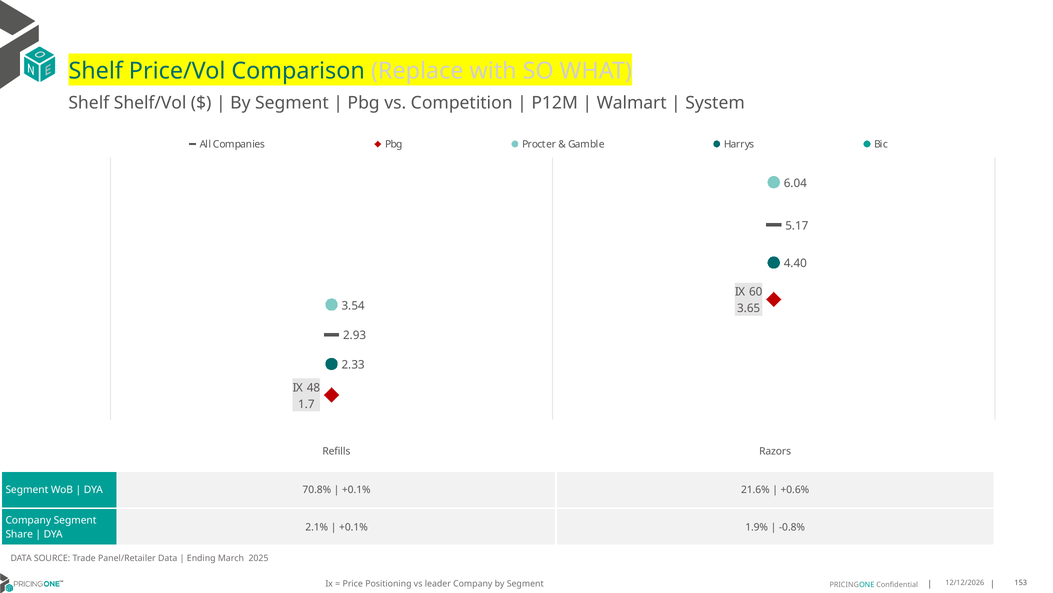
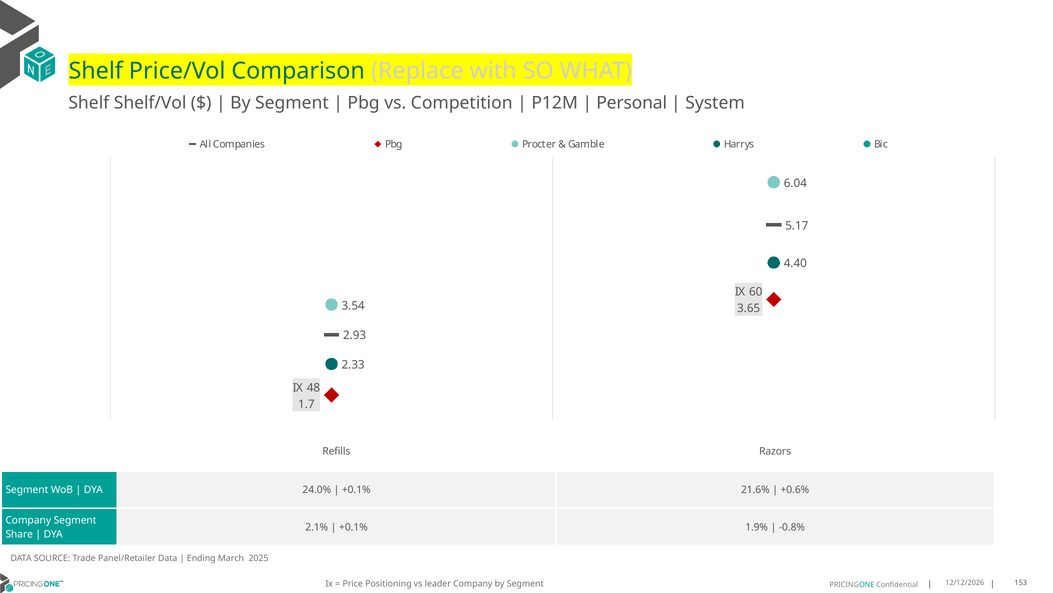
Walmart: Walmart -> Personal
70.8%: 70.8% -> 24.0%
